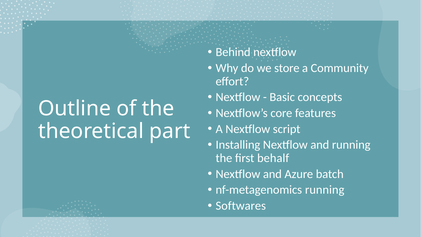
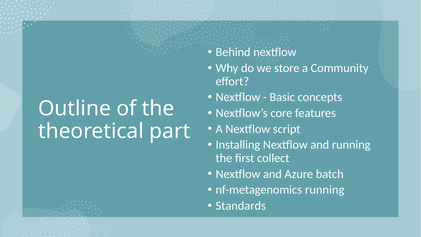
behalf: behalf -> collect
Softwares: Softwares -> Standards
